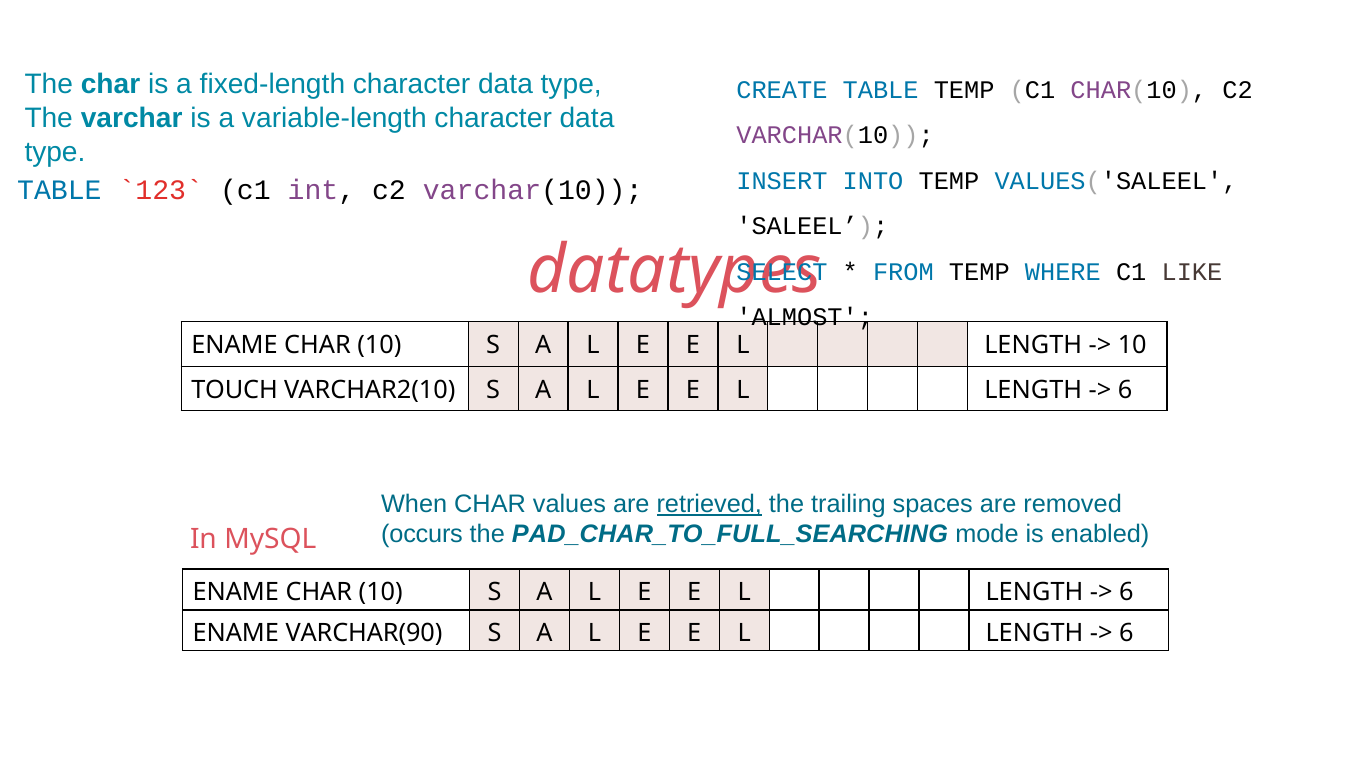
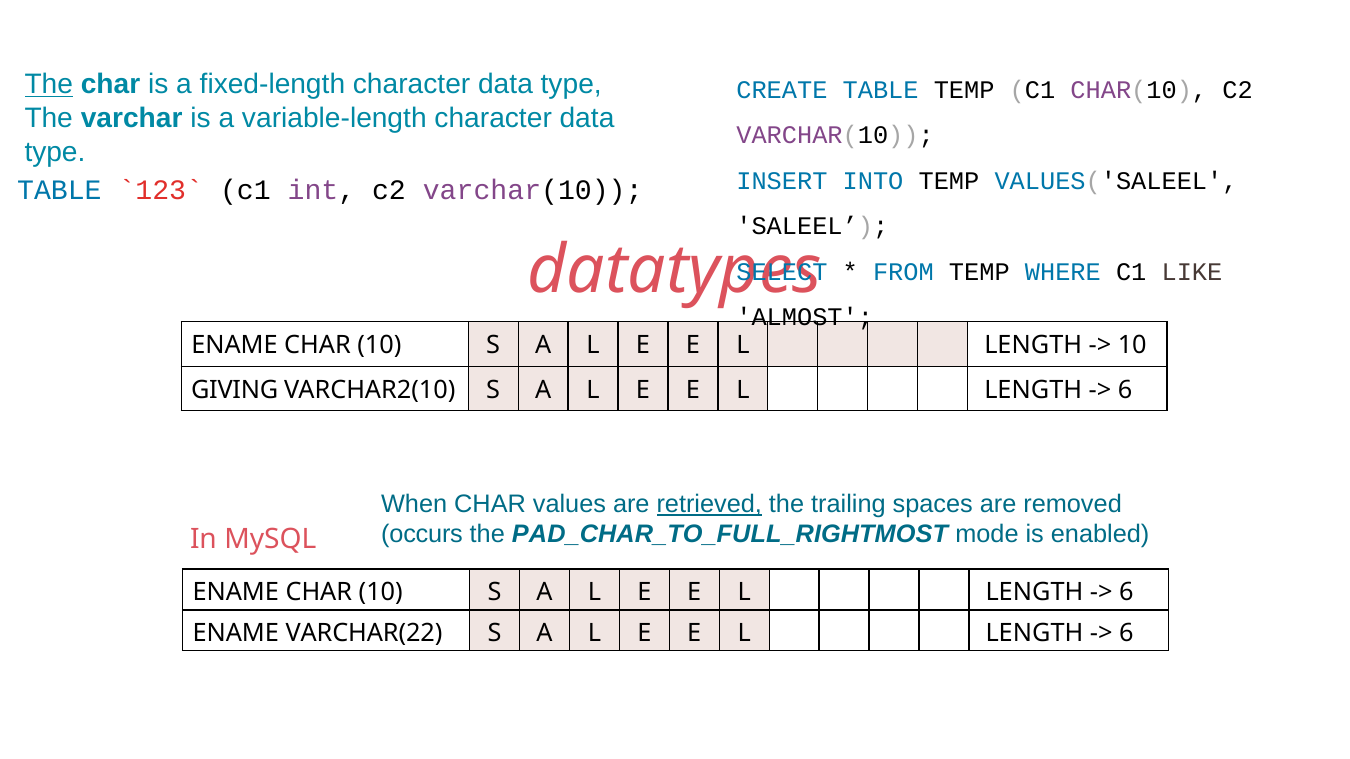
The at (49, 84) underline: none -> present
TOUCH: TOUCH -> GIVING
PAD_CHAR_TO_FULL_SEARCHING: PAD_CHAR_TO_FULL_SEARCHING -> PAD_CHAR_TO_FULL_RIGHTMOST
VARCHAR(90: VARCHAR(90 -> VARCHAR(22
